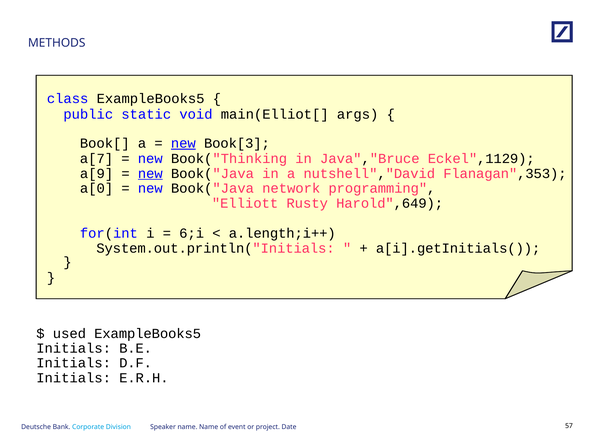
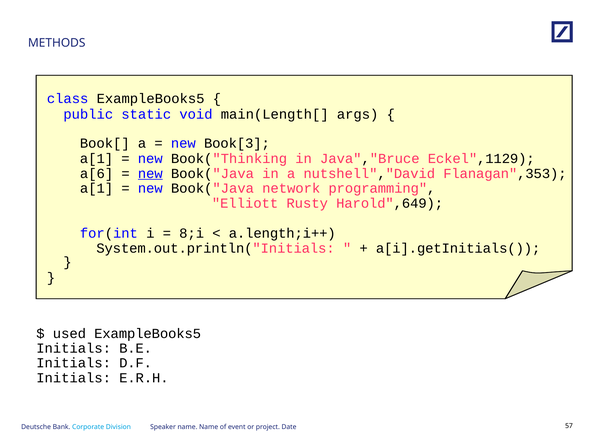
main(Elliot[: main(Elliot[ -> main(Length[
new at (183, 143) underline: present -> none
a[7 at (97, 159): a[7 -> a[1
a[9: a[9 -> a[6
a[0 at (97, 188): a[0 -> a[1
6;i: 6;i -> 8;i
